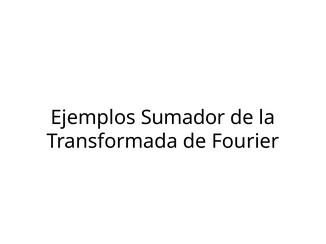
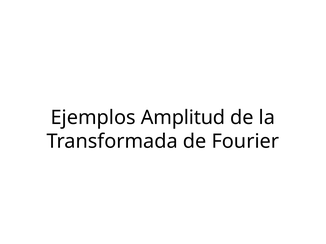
Sumador: Sumador -> Amplitud
